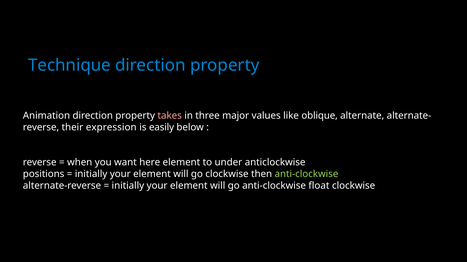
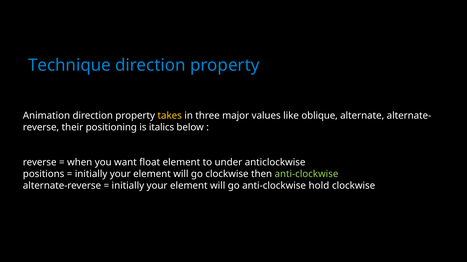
takes colour: pink -> yellow
expression: expression -> positioning
easily: easily -> italics
here: here -> float
float: float -> hold
